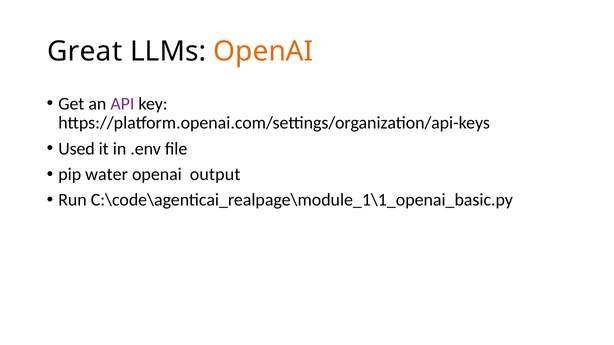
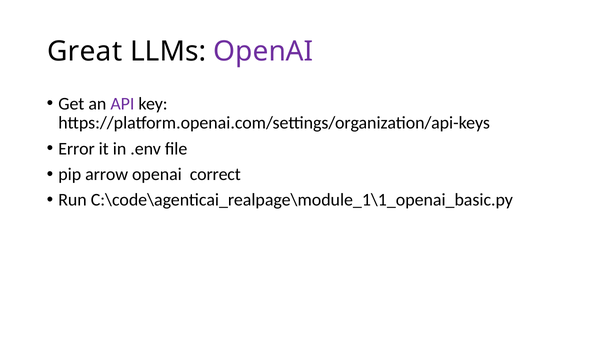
OpenAI at (263, 52) colour: orange -> purple
Used: Used -> Error
water: water -> arrow
output: output -> correct
